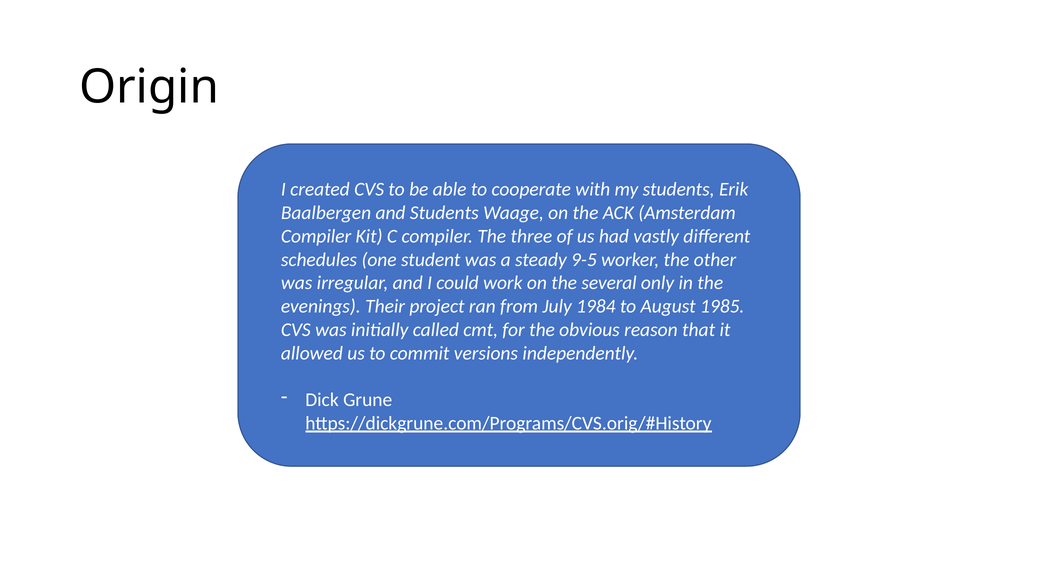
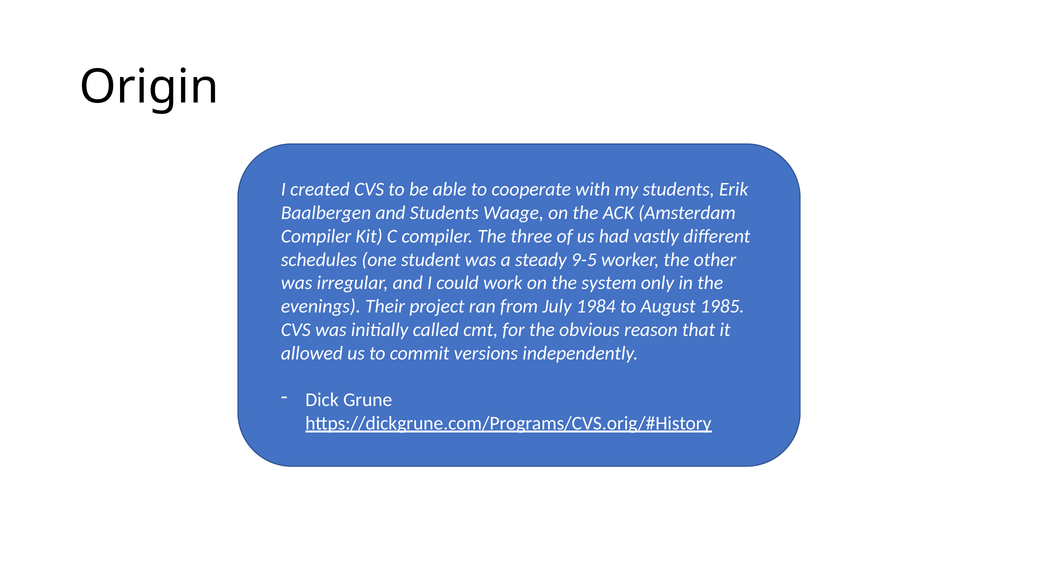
several: several -> system
